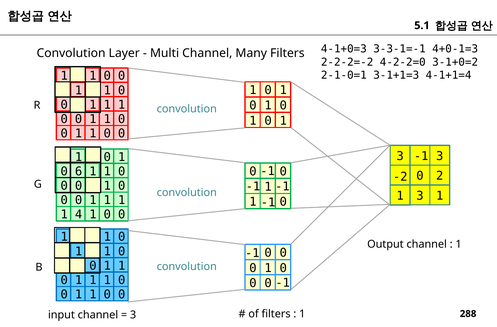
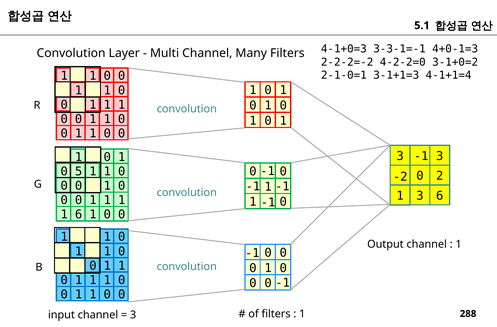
6: 6 -> 5
1 at (440, 195): 1 -> 6
1 4: 4 -> 6
